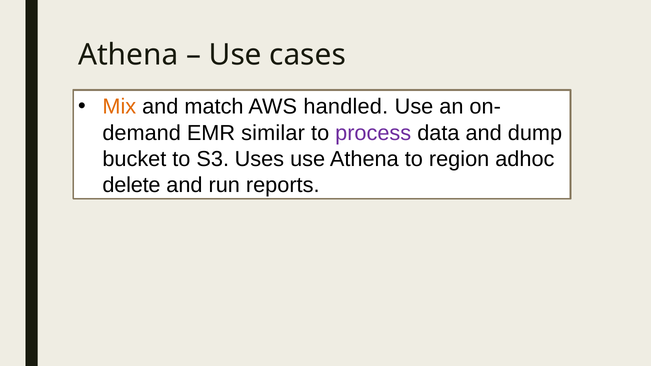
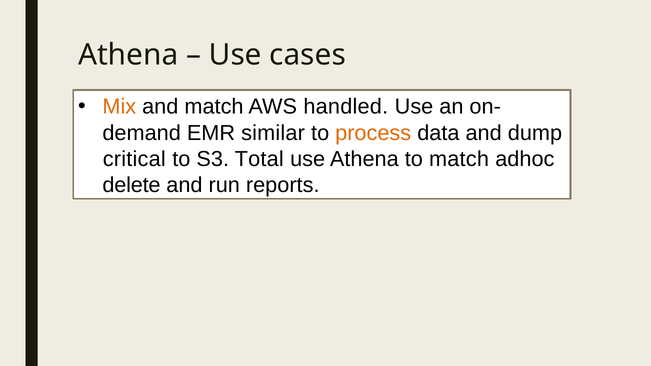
process colour: purple -> orange
bucket: bucket -> critical
Uses: Uses -> Total
to region: region -> match
